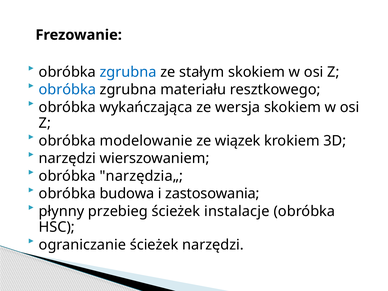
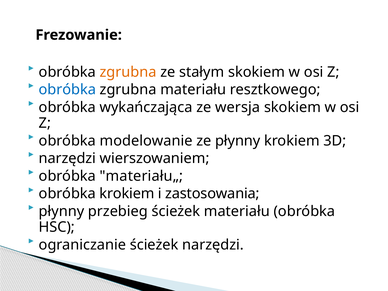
zgrubna at (128, 72) colour: blue -> orange
ze wiązek: wiązek -> płynny
narzędzia„: narzędzia„ -> materiału„
obróbka budowa: budowa -> krokiem
ścieżek instalacje: instalacje -> materiału
